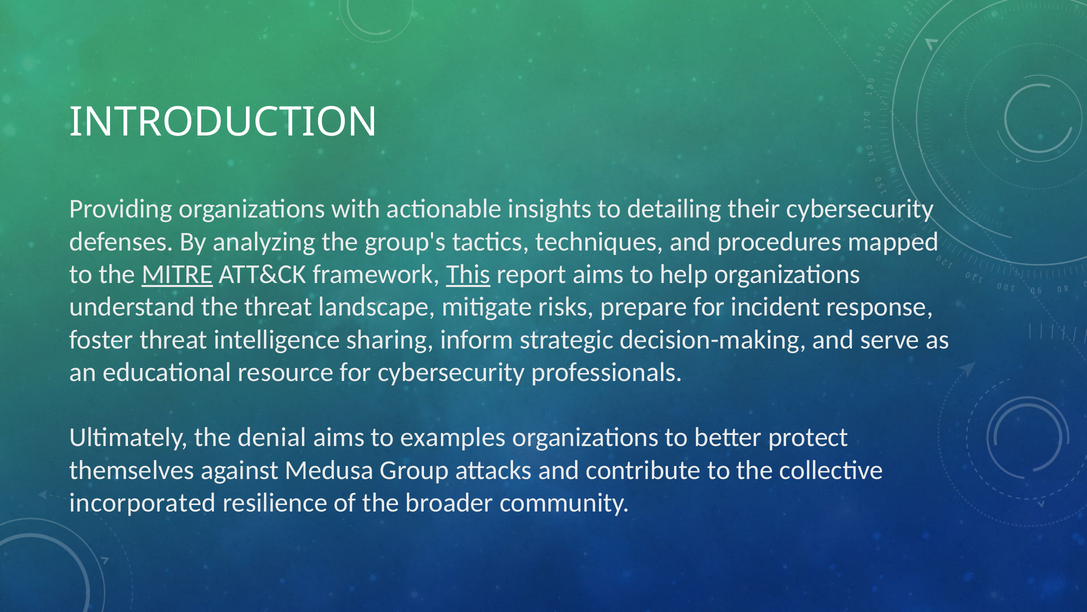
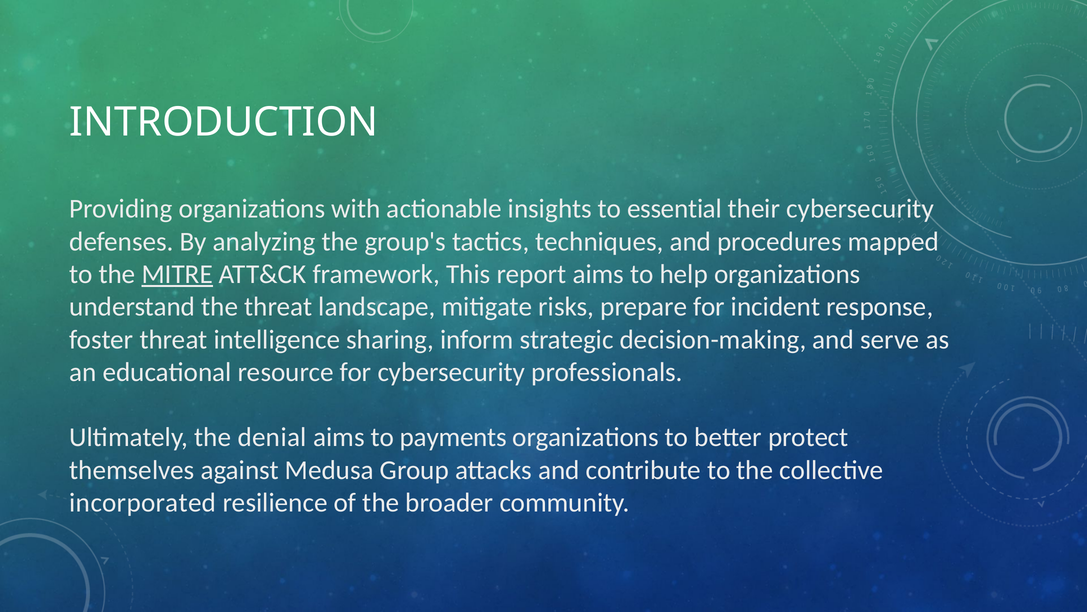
detailing: detailing -> essential
This underline: present -> none
examples: examples -> payments
